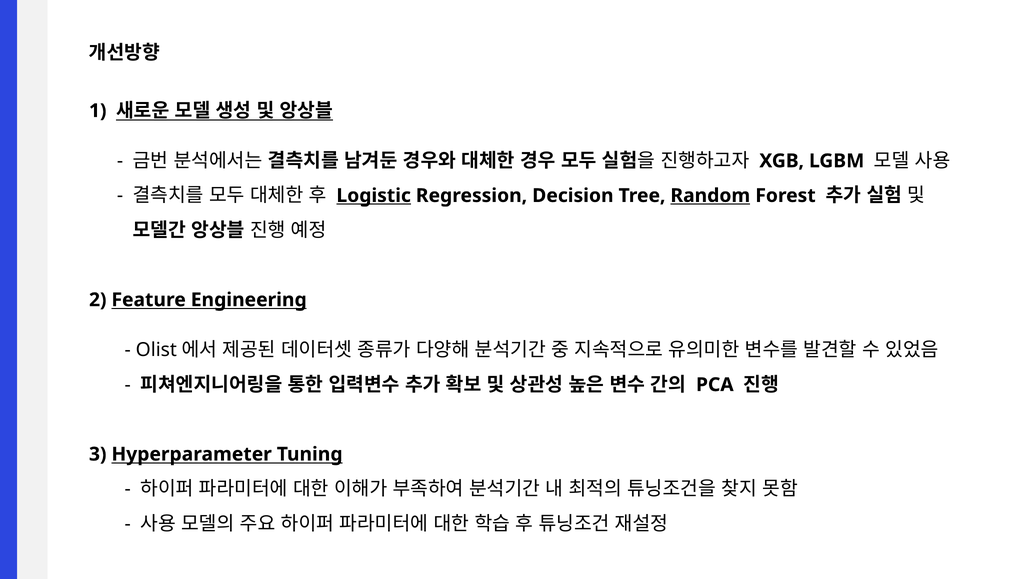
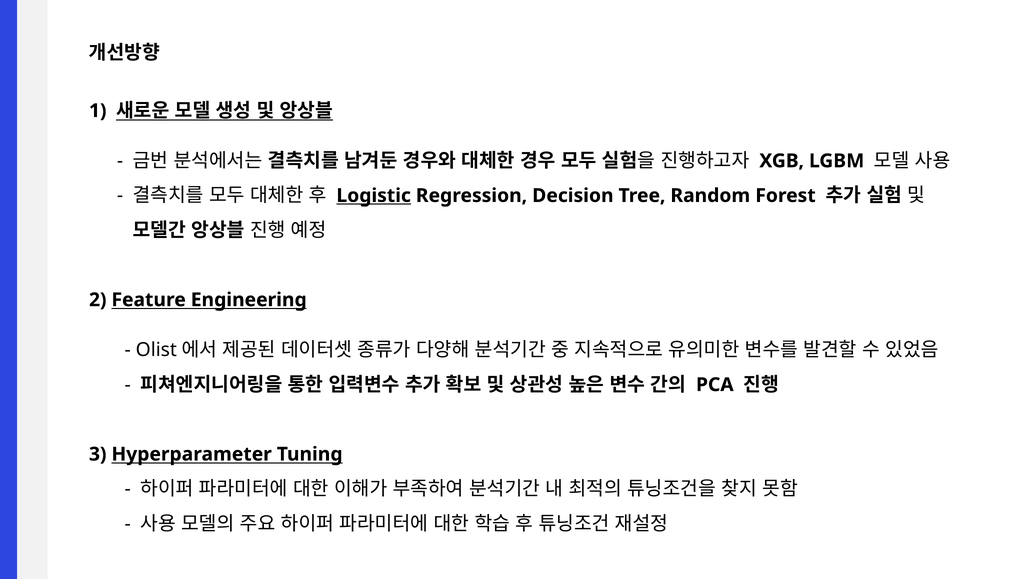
Random underline: present -> none
